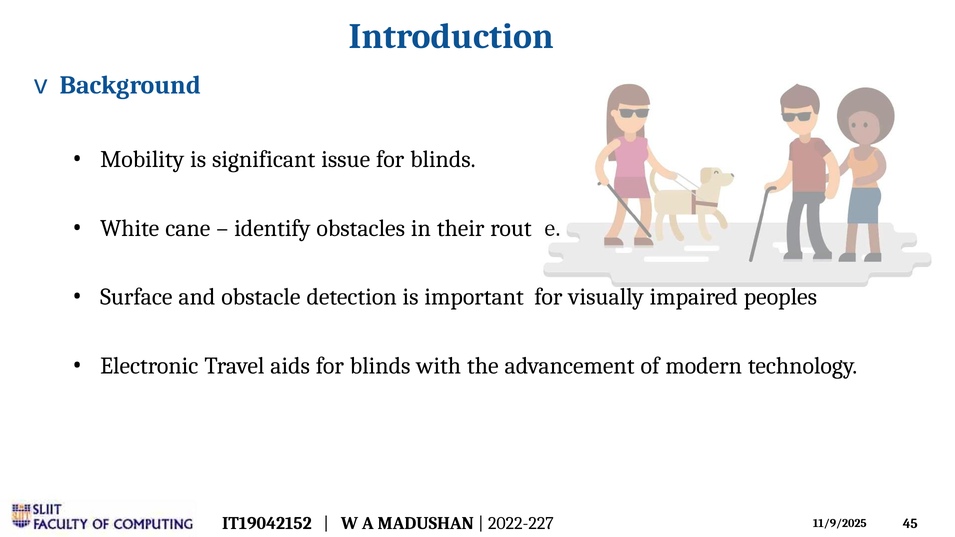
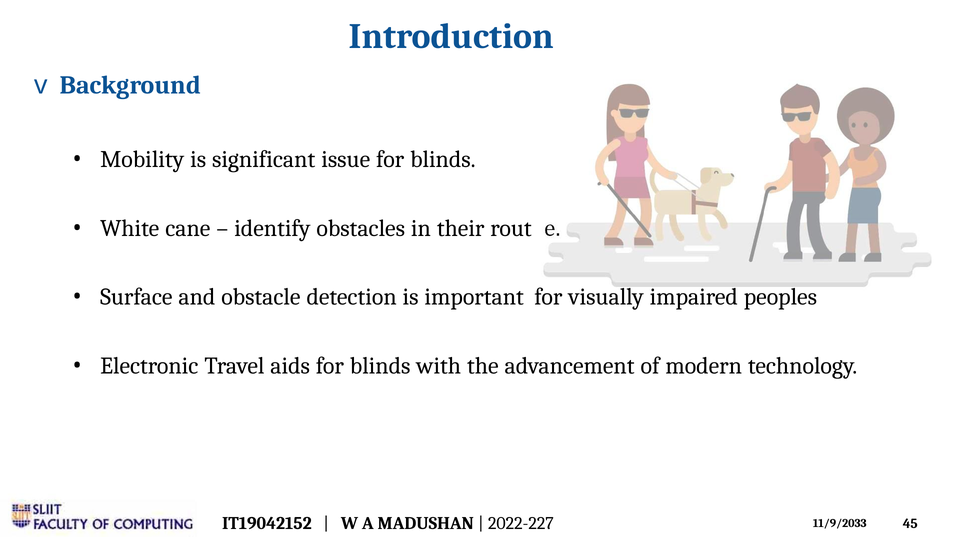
11/9/2025: 11/9/2025 -> 11/9/2033
